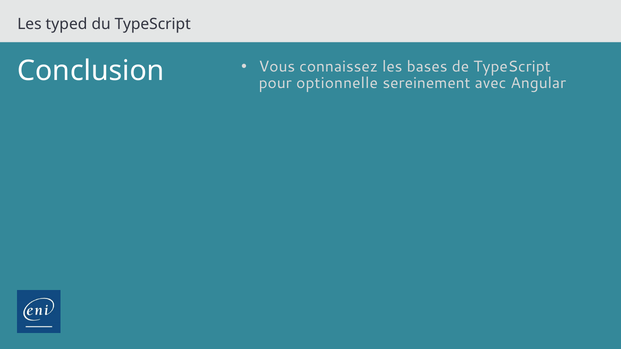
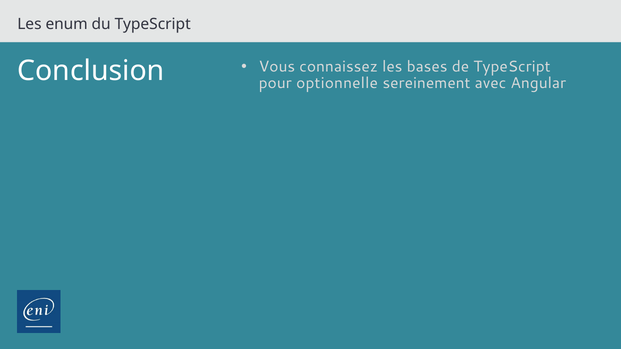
typed: typed -> enum
